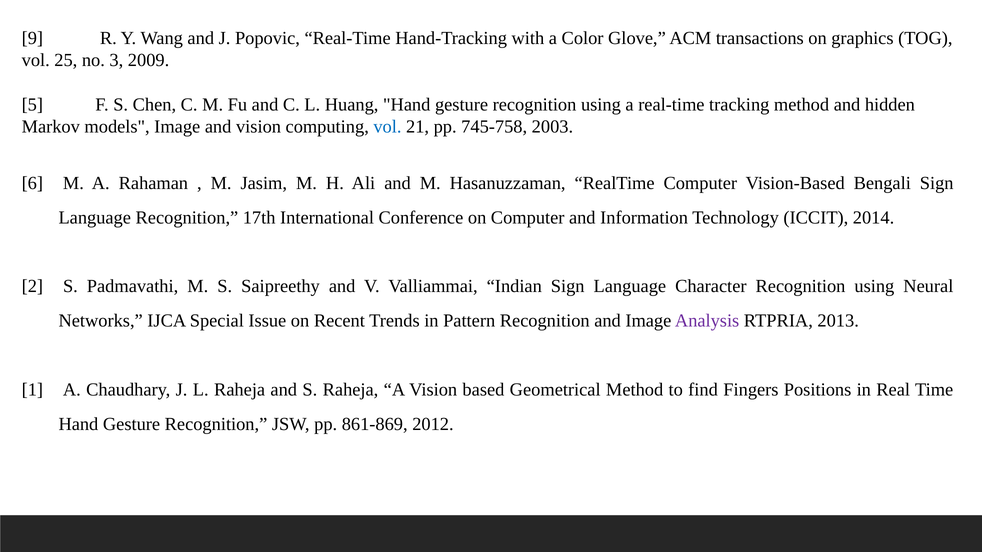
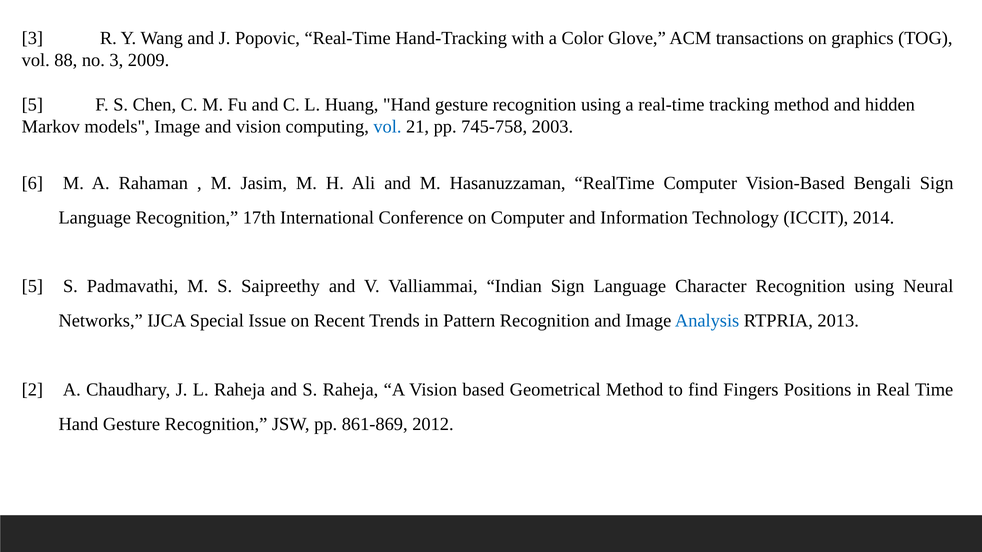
9 at (32, 38): 9 -> 3
25: 25 -> 88
2 at (32, 287): 2 -> 5
Analysis colour: purple -> blue
1: 1 -> 2
